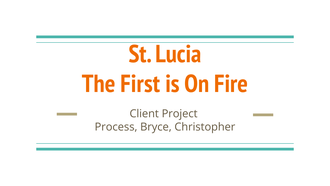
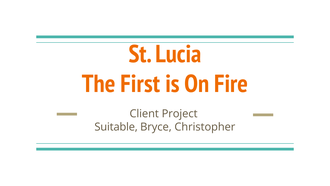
Process: Process -> Suitable
